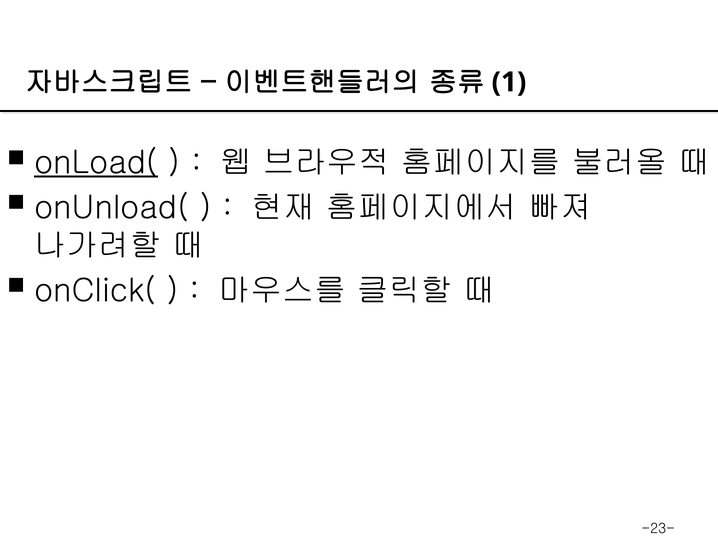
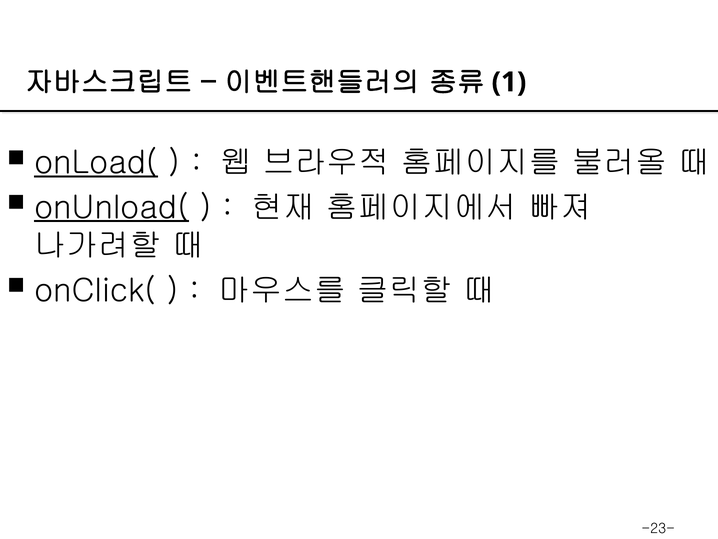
onUnload( underline: none -> present
